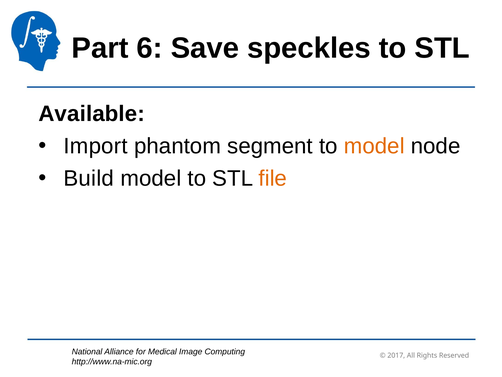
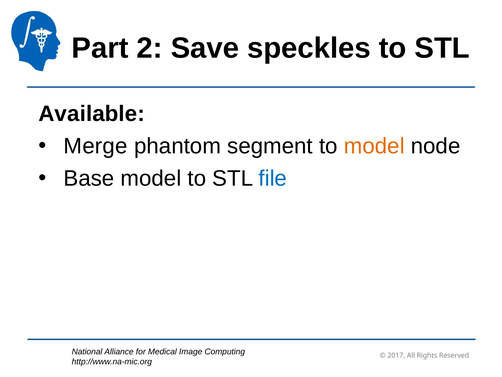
6: 6 -> 2
Import: Import -> Merge
Build: Build -> Base
file colour: orange -> blue
